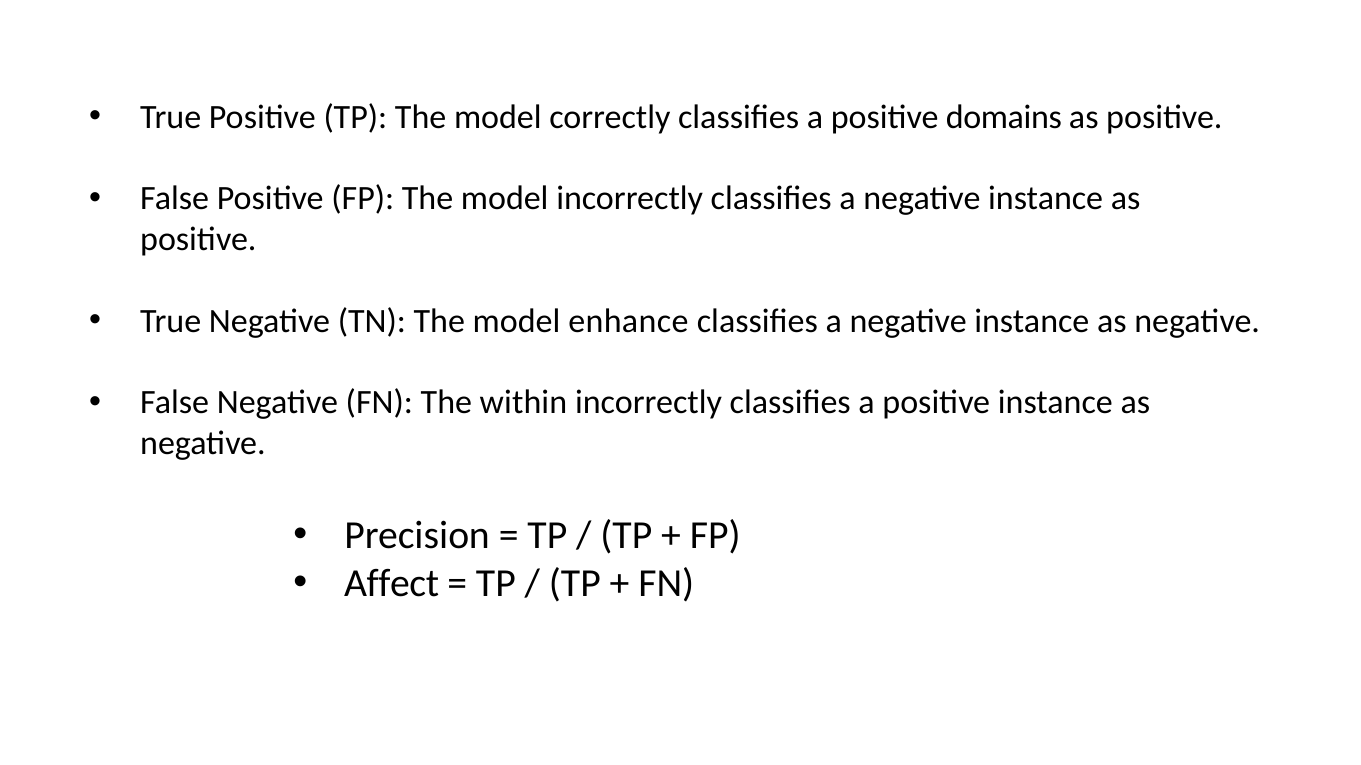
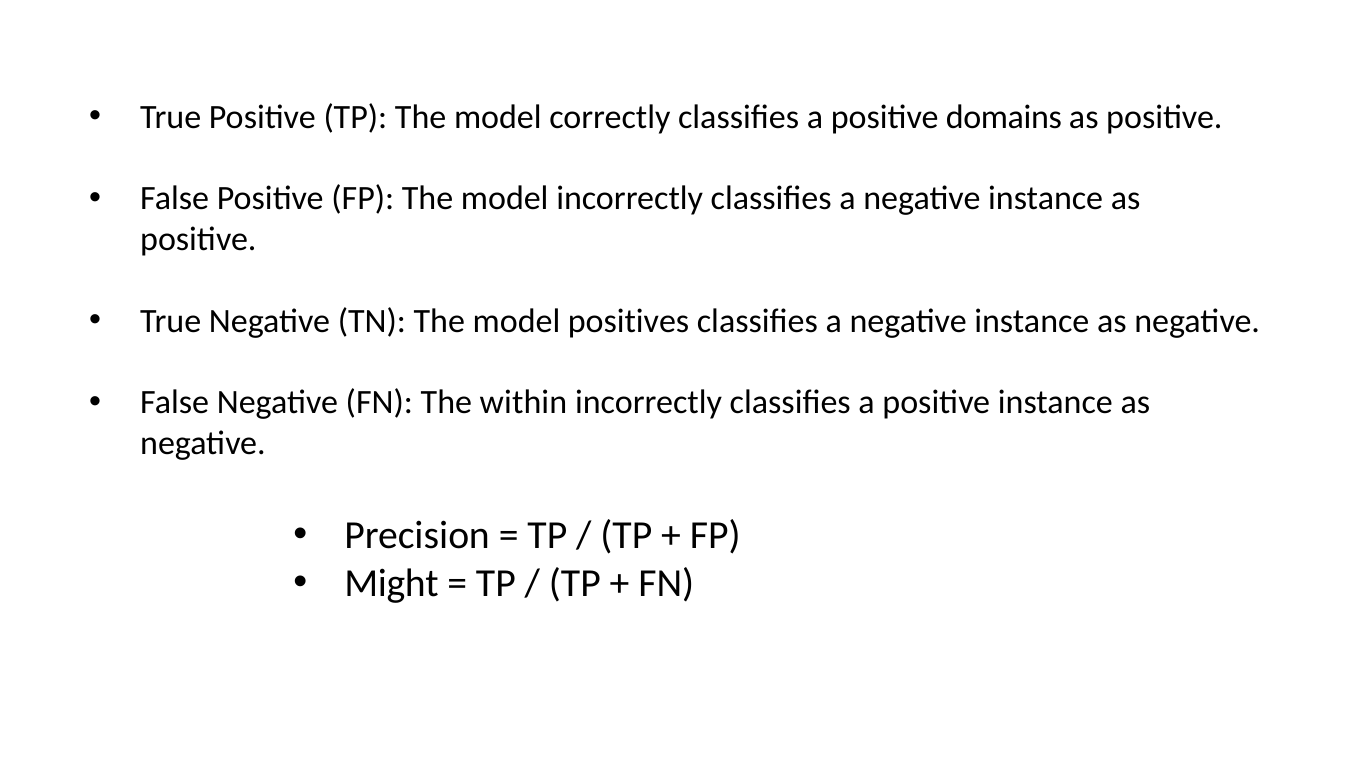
enhance: enhance -> positives
Affect: Affect -> Might
